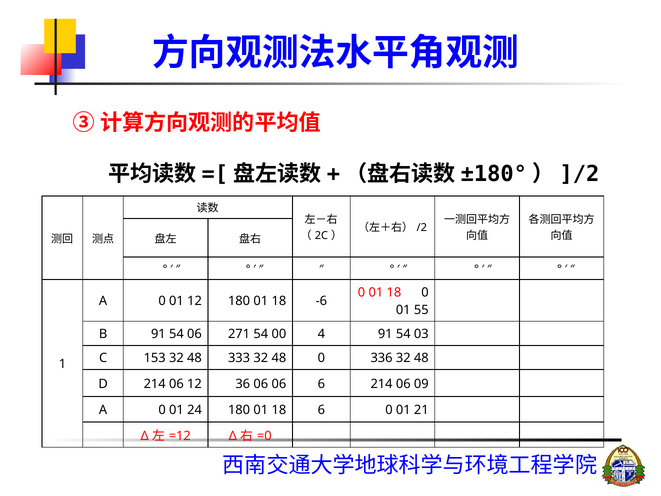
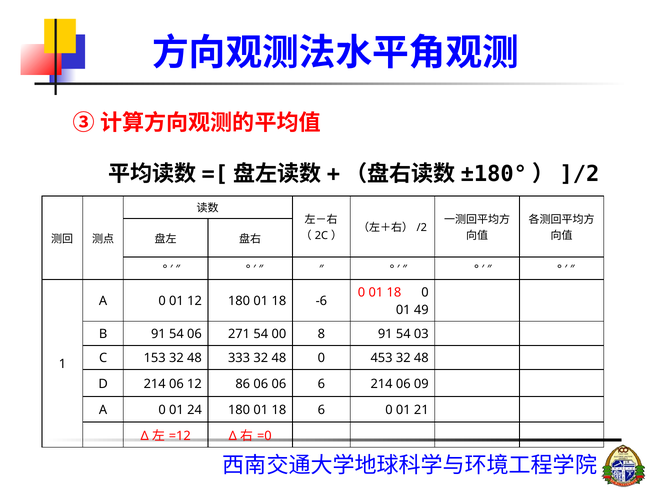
55: 55 -> 49
4: 4 -> 8
336: 336 -> 453
36: 36 -> 86
